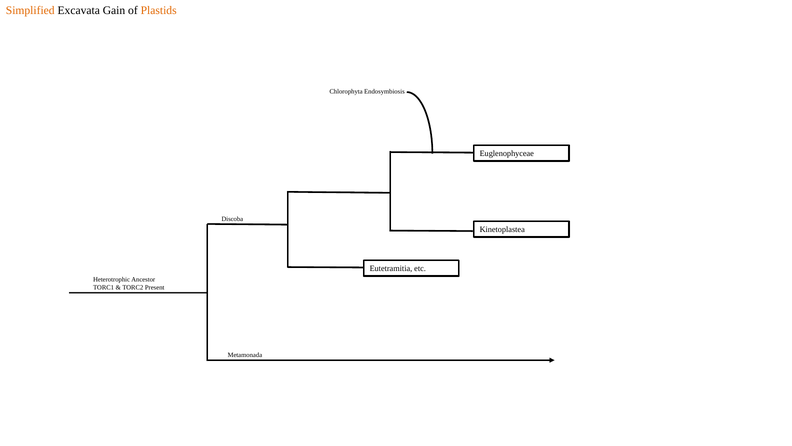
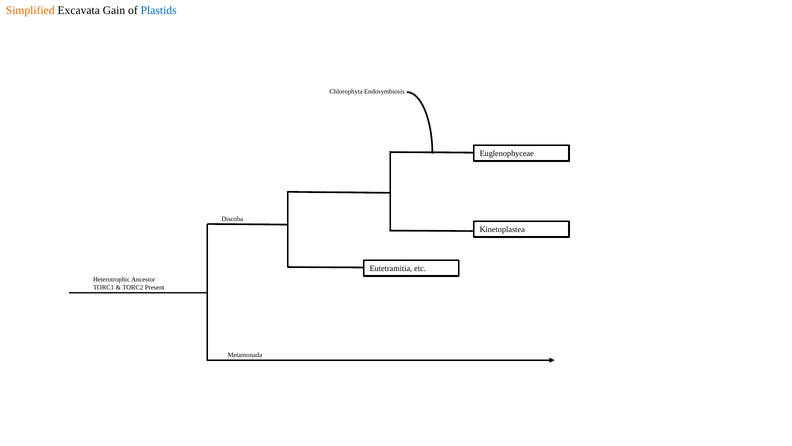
Plastids colour: orange -> blue
